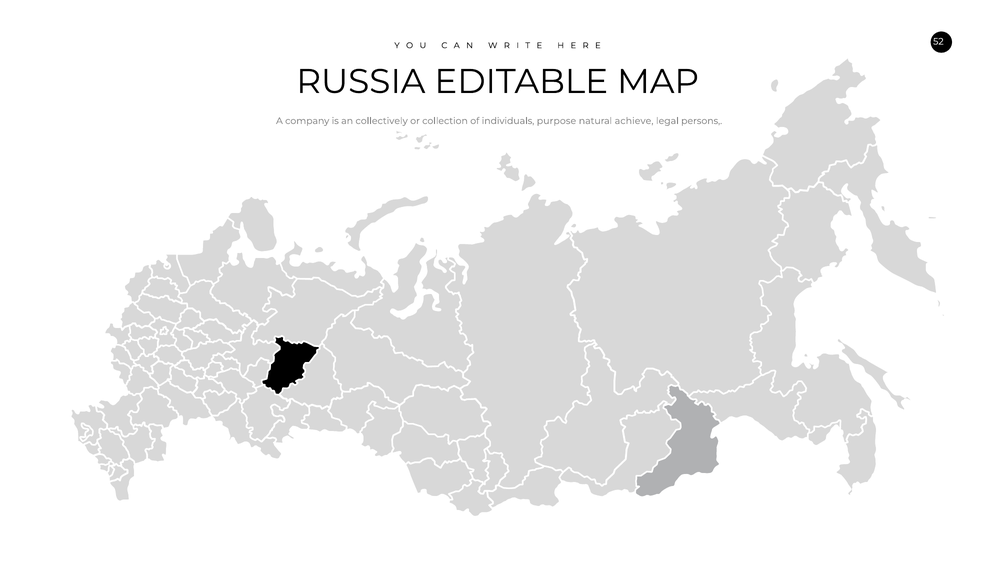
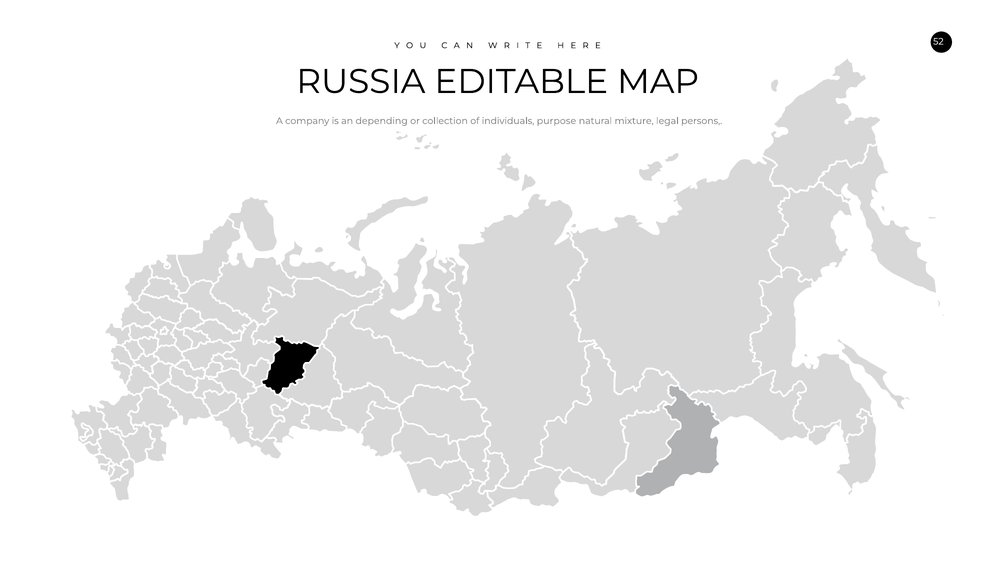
collectively: collectively -> depending
achieve: achieve -> mixture
